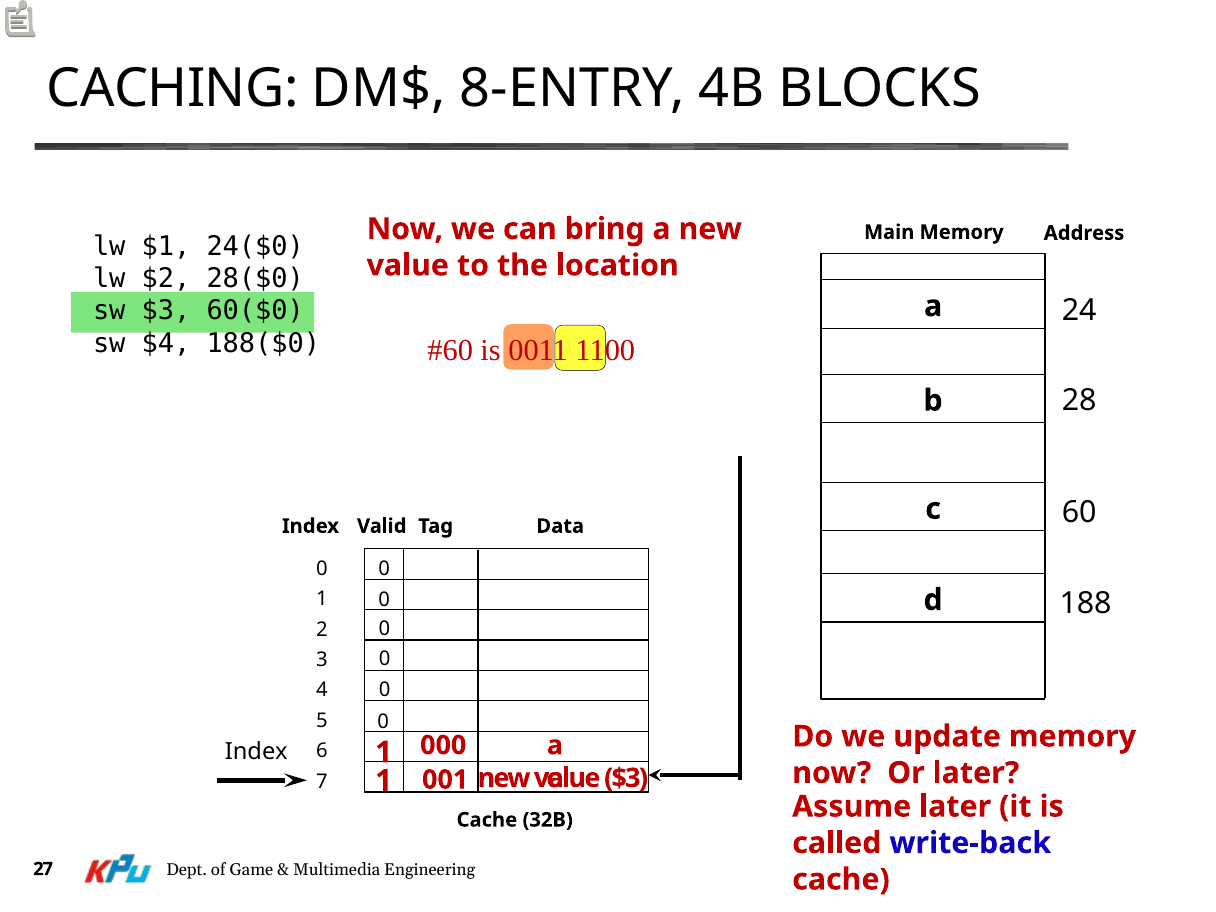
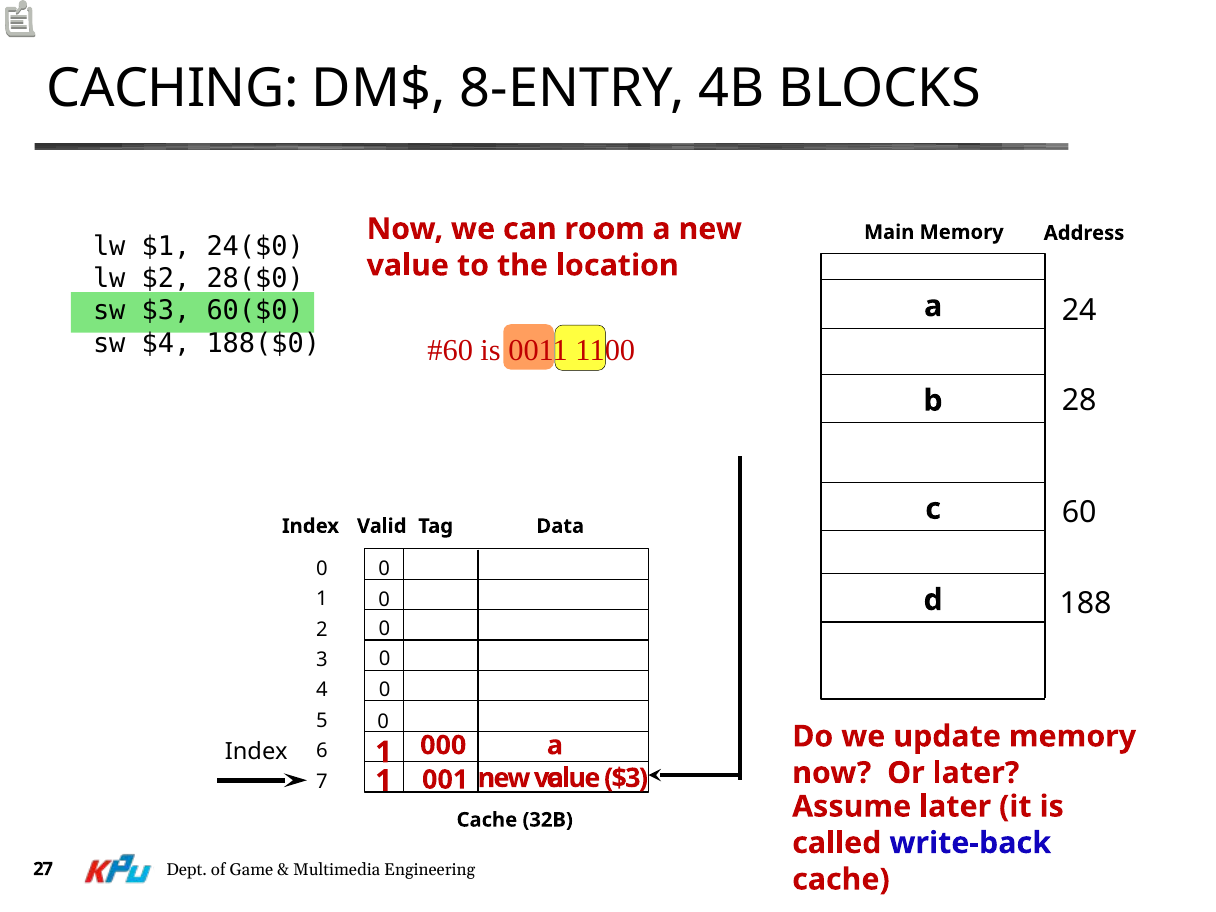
bring: bring -> room
